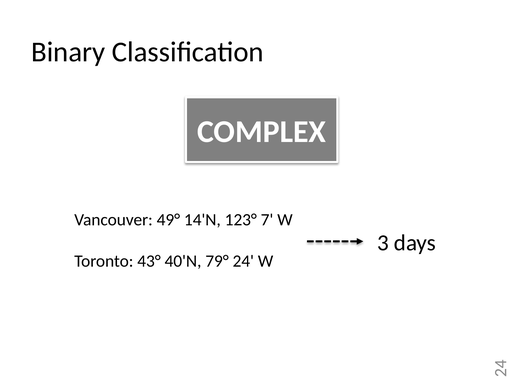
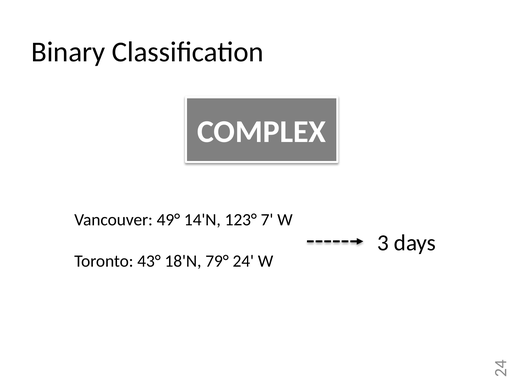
40'N: 40'N -> 18'N
